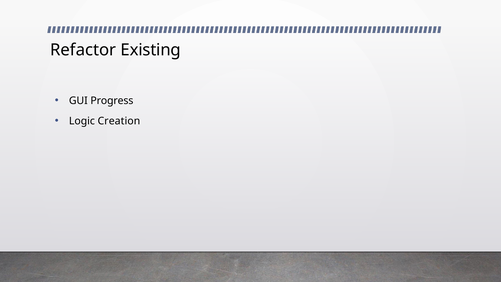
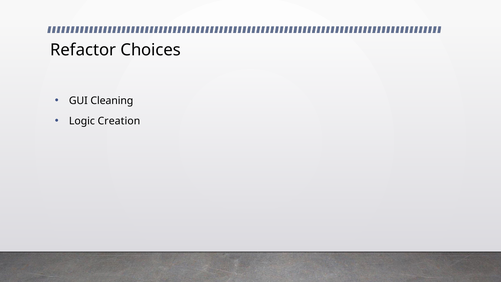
Existing: Existing -> Choices
Progress: Progress -> Cleaning
